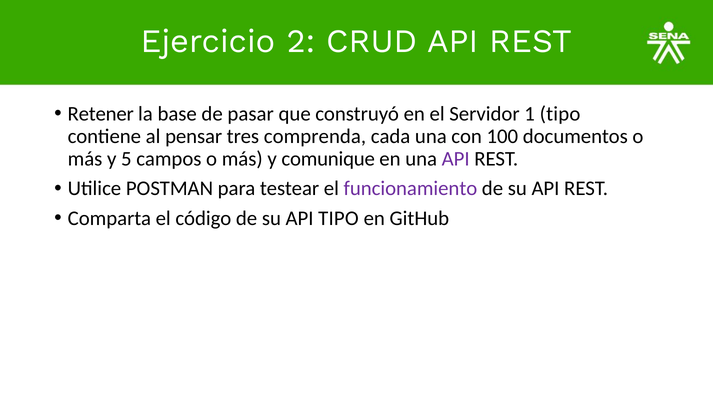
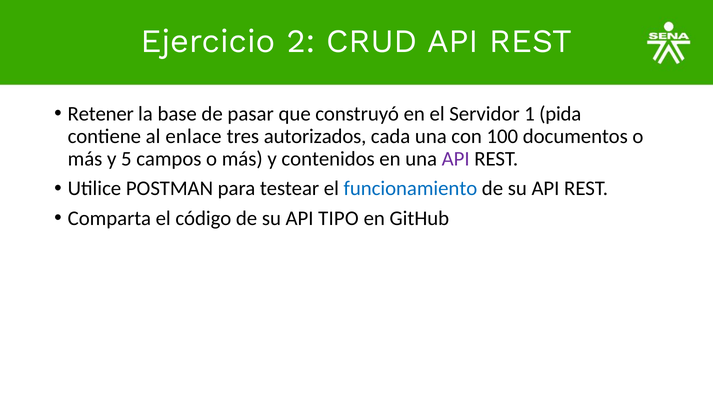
1 tipo: tipo -> pida
pensar: pensar -> enlace
comprenda: comprenda -> autorizados
comunique: comunique -> contenidos
funcionamiento colour: purple -> blue
